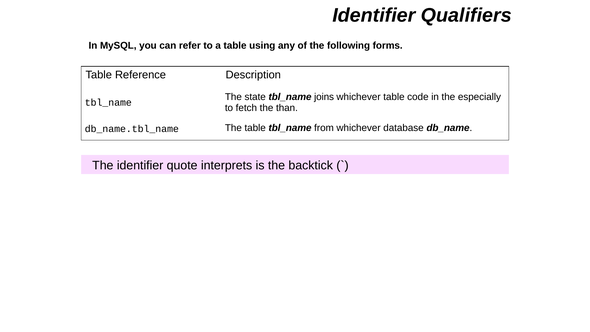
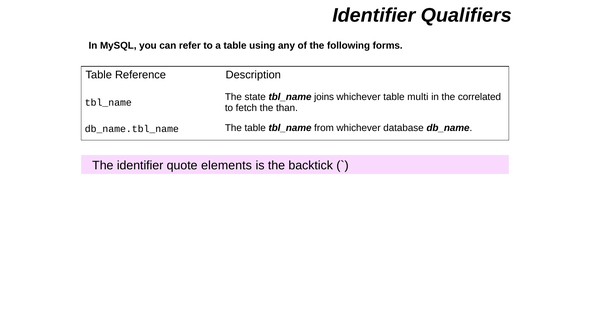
code: code -> multi
especially: especially -> correlated
interprets: interprets -> elements
